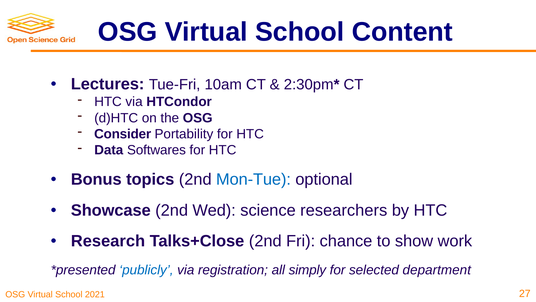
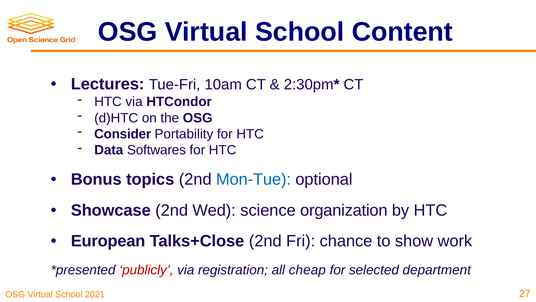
researchers: researchers -> organization
Research: Research -> European
publicly colour: blue -> red
simply: simply -> cheap
